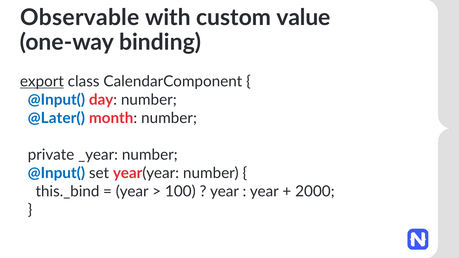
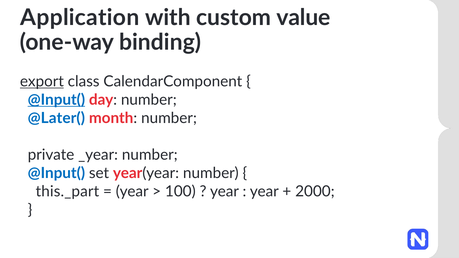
Observable: Observable -> Application
@Input( at (56, 100) underline: none -> present
this._bind: this._bind -> this._part
